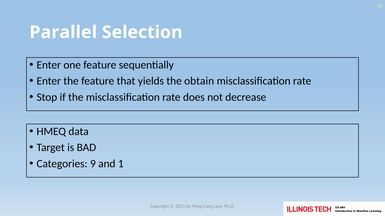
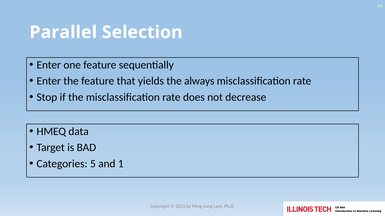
obtain: obtain -> always
9: 9 -> 5
